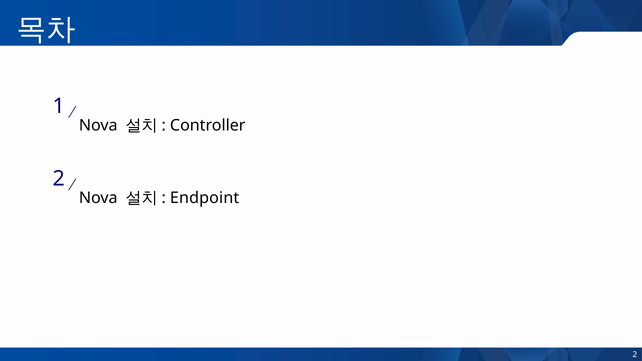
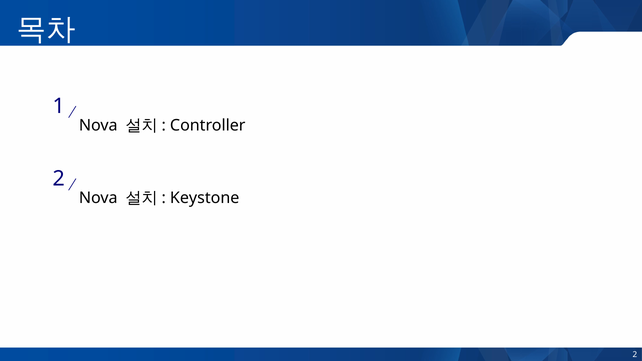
Endpoint: Endpoint -> Keystone
